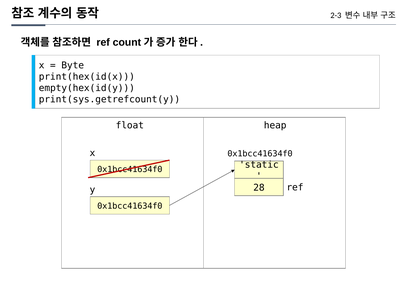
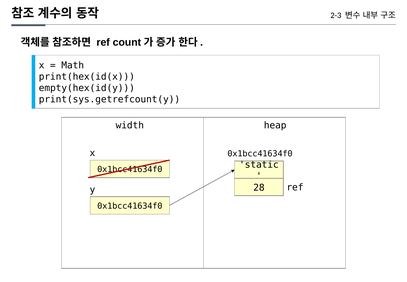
Byte: Byte -> Math
float: float -> width
